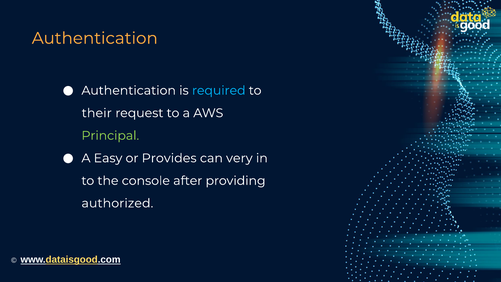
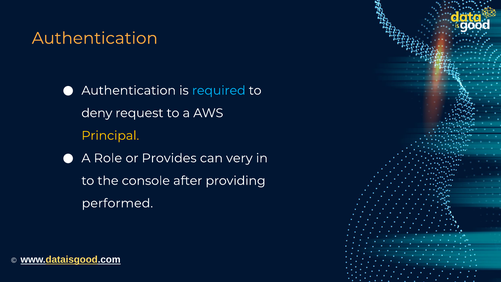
their: their -> deny
Principal colour: light green -> yellow
Easy: Easy -> Role
authorized: authorized -> performed
